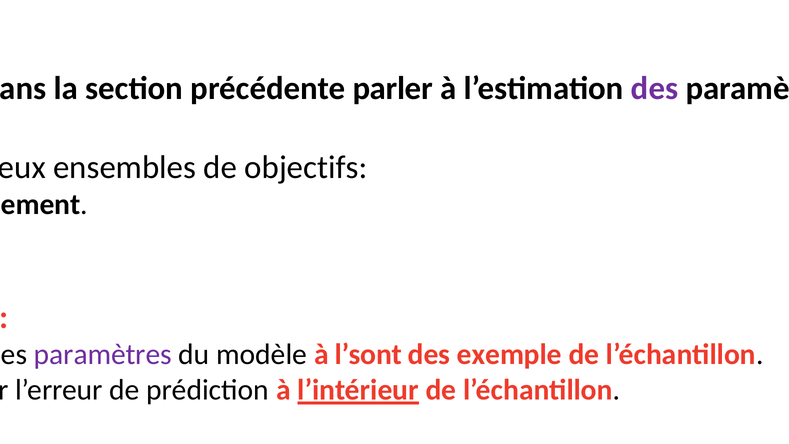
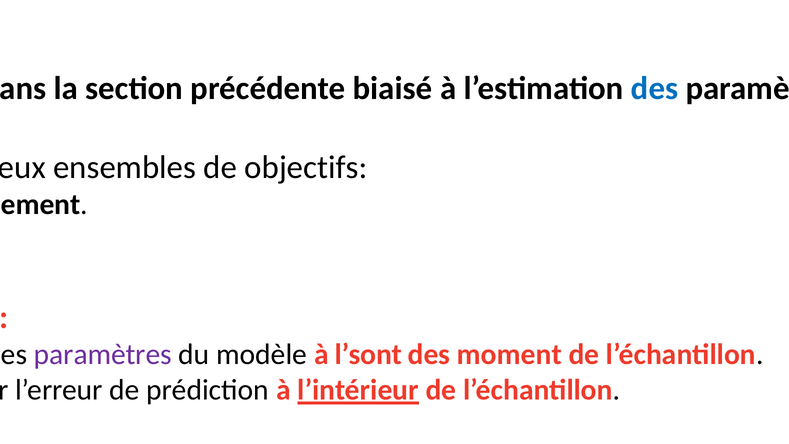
parler: parler -> biaisé
des at (655, 88) colour: purple -> blue
exemple: exemple -> moment
